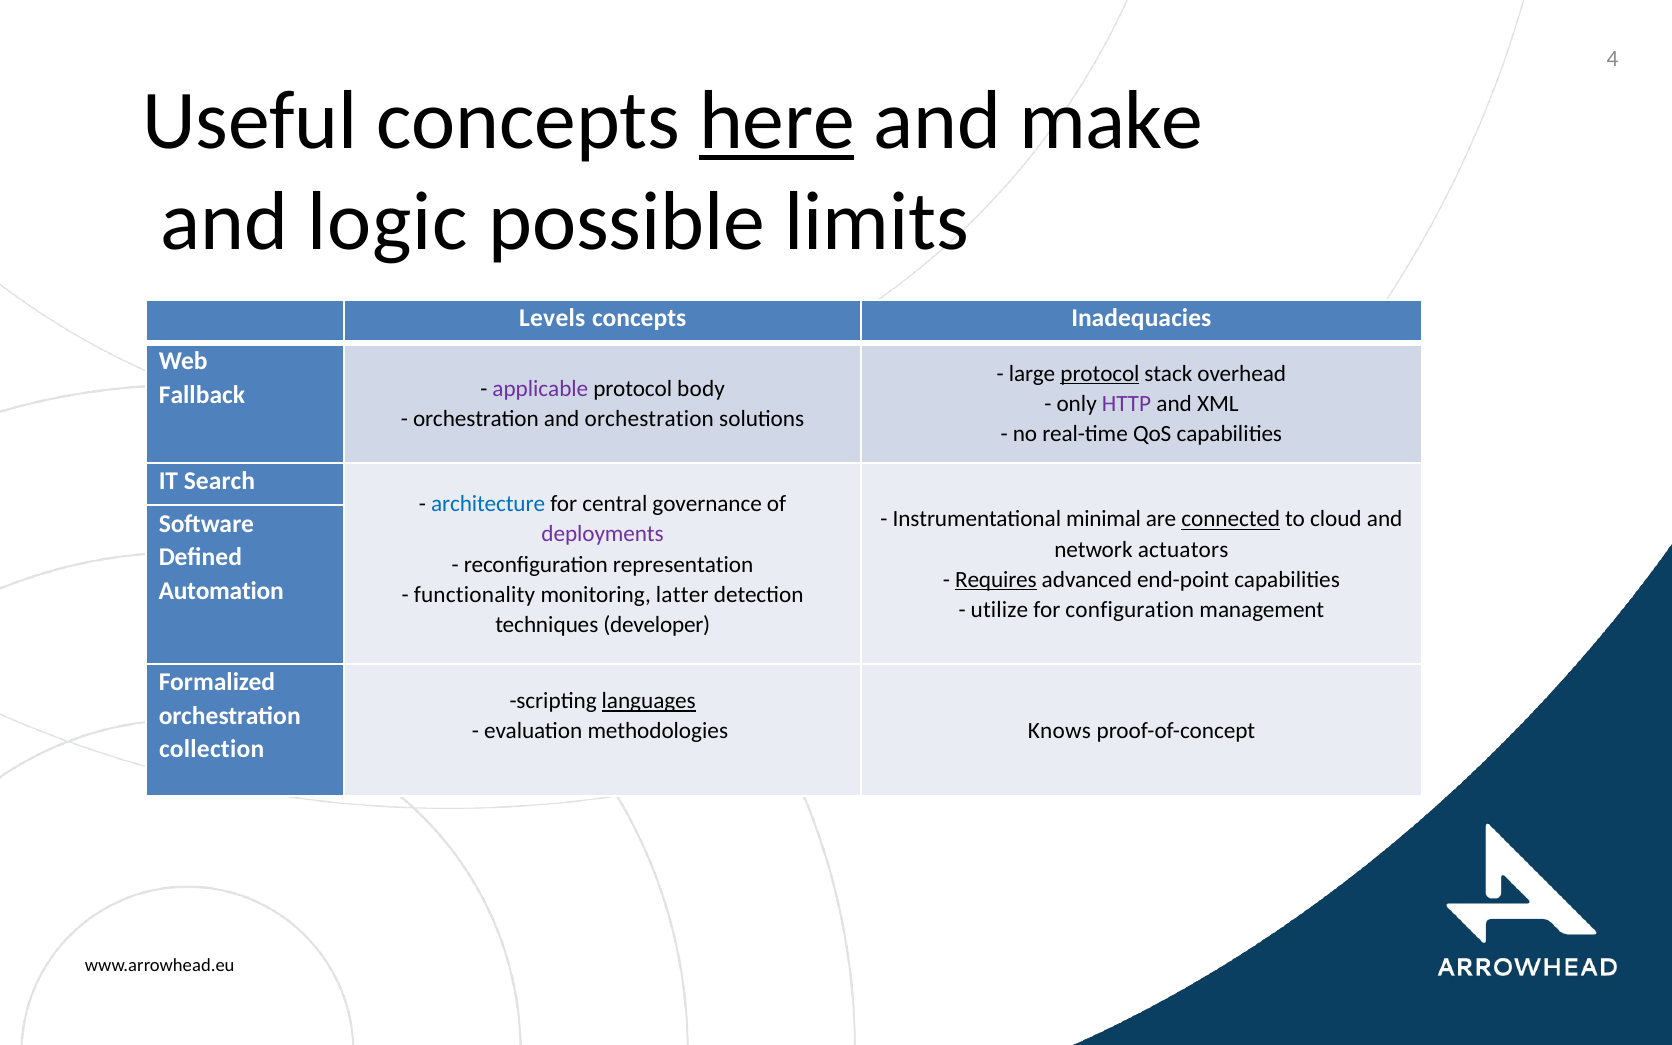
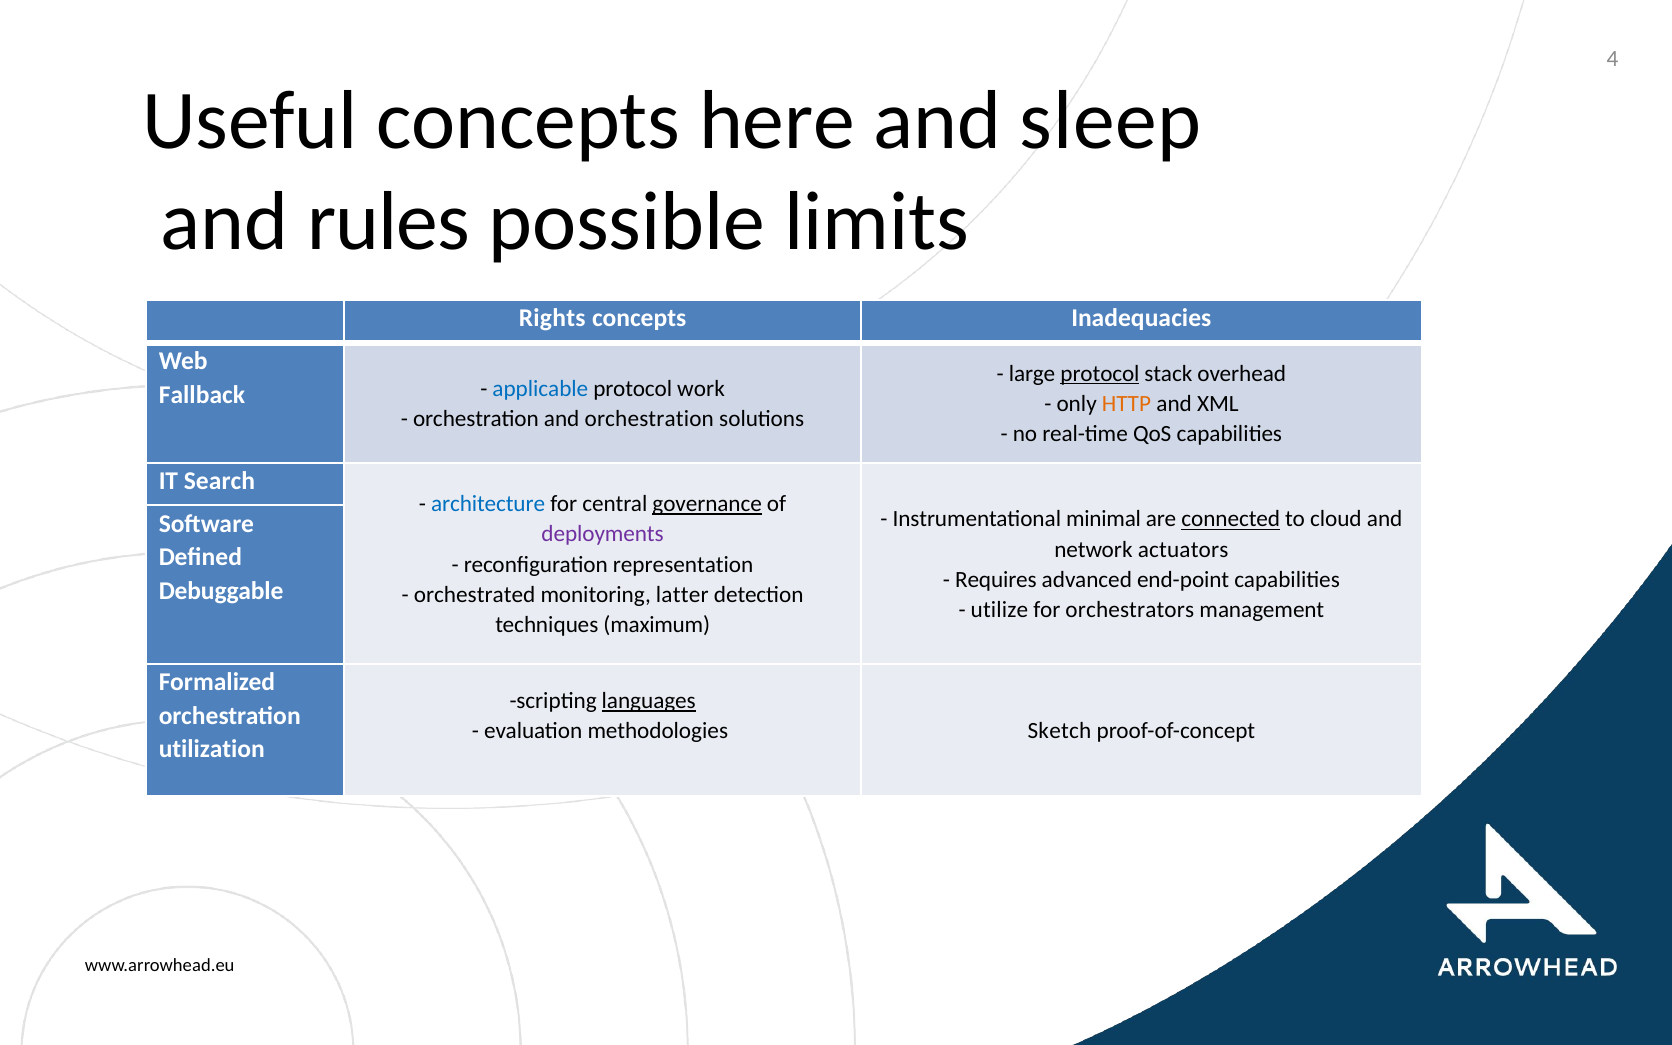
here underline: present -> none
make: make -> sleep
logic: logic -> rules
Levels: Levels -> Rights
applicable colour: purple -> blue
body: body -> work
HTTP colour: purple -> orange
governance underline: none -> present
Requires underline: present -> none
Automation: Automation -> Debuggable
functionality: functionality -> orchestrated
configuration: configuration -> orchestrators
developer: developer -> maximum
Knows: Knows -> Sketch
collection: collection -> utilization
